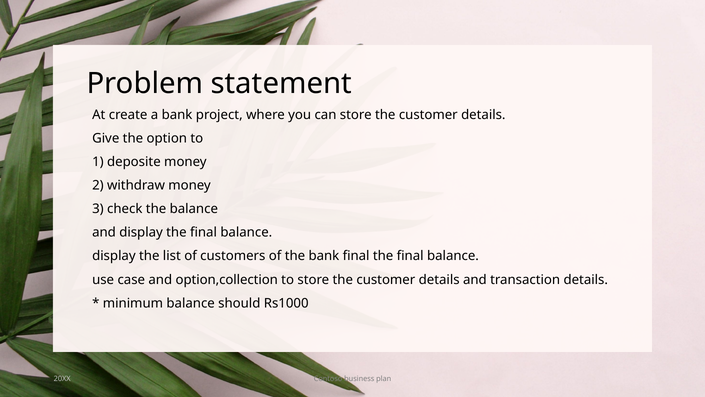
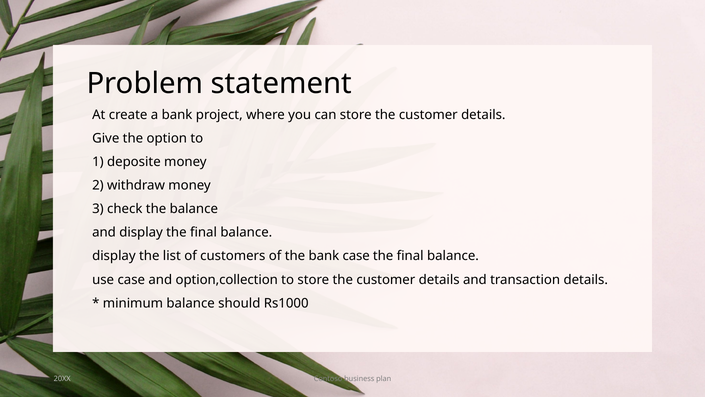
bank final: final -> case
